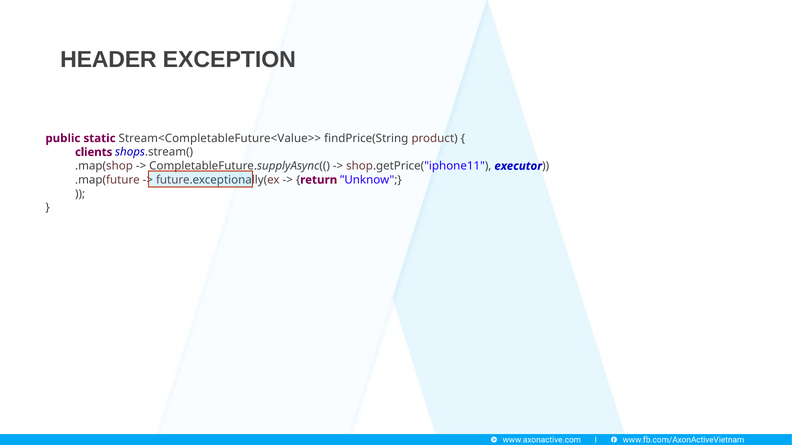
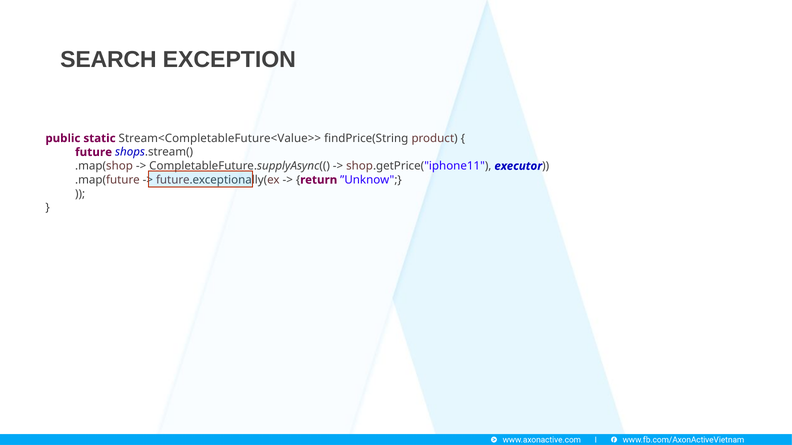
HEADER: HEADER -> SEARCH
clients: clients -> future
